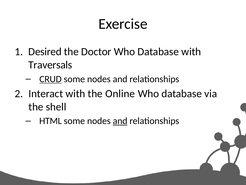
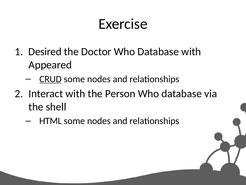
Traversals: Traversals -> Appeared
Online: Online -> Person
and at (120, 121) underline: present -> none
